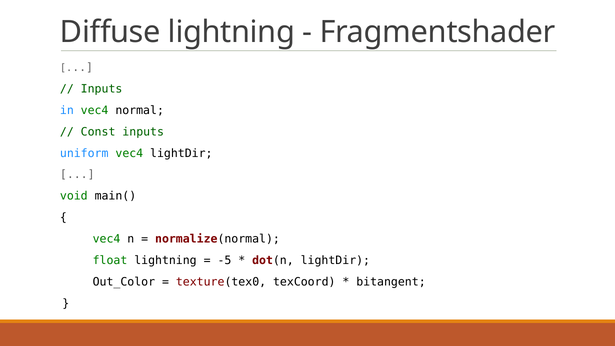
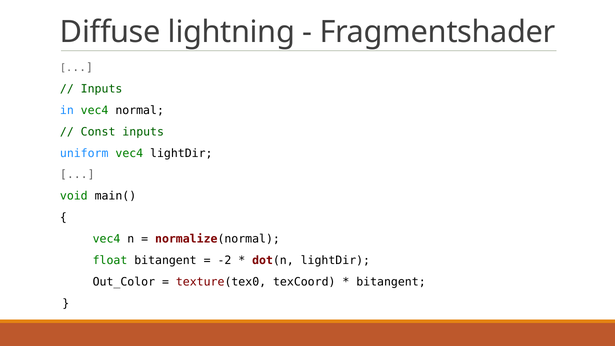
float lightning: lightning -> bitangent
-5: -5 -> -2
